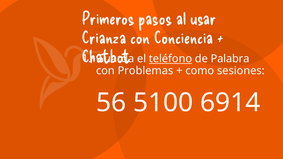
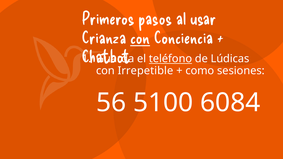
con at (140, 38) underline: none -> present
Palabra: Palabra -> Lúdicas
Problemas: Problemas -> Irrepetible
6914: 6914 -> 6084
